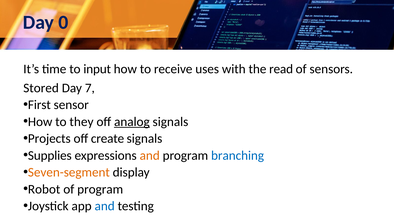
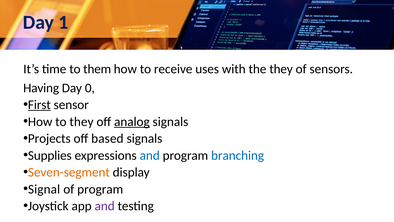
0: 0 -> 1
input: input -> them
the read: read -> they
Stored: Stored -> Having
7: 7 -> 0
First underline: none -> present
create: create -> based
and at (150, 155) colour: orange -> blue
Robot: Robot -> Signal
and at (105, 206) colour: blue -> purple
